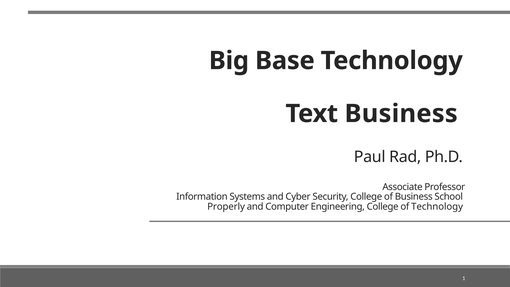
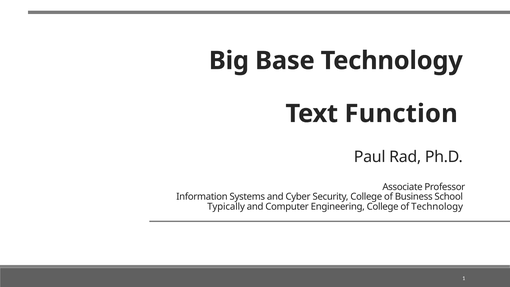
Text Business: Business -> Function
Properly: Properly -> Typically
